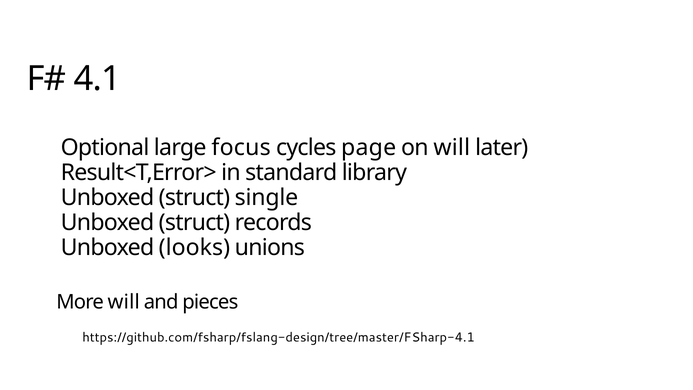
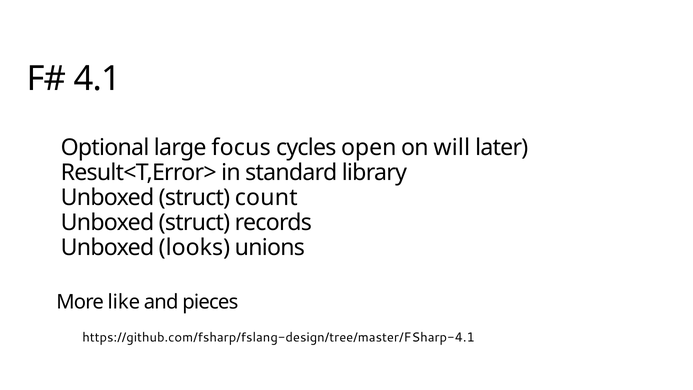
page: page -> open
single: single -> count
More will: will -> like
